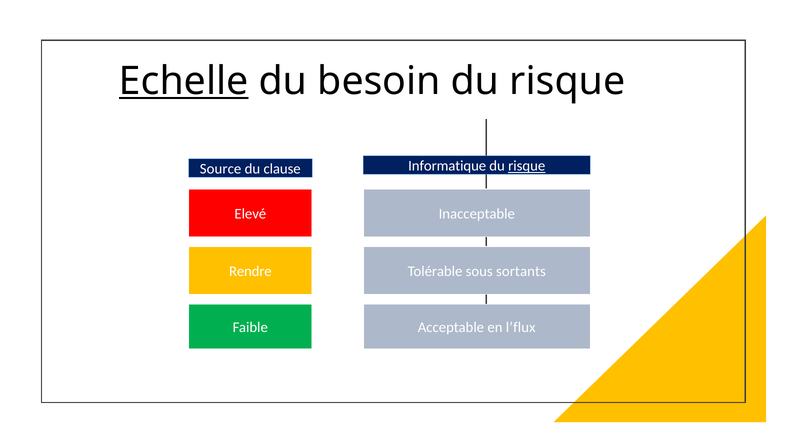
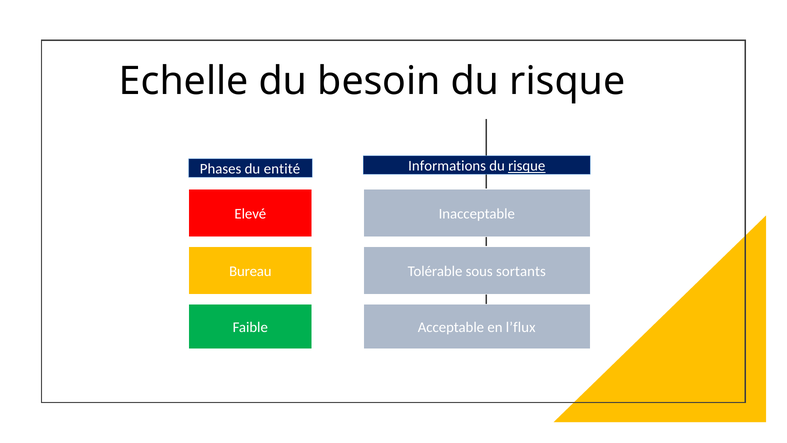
Echelle underline: present -> none
Informatique: Informatique -> Informations
Source: Source -> Phases
clause: clause -> entité
Rendre: Rendre -> Bureau
